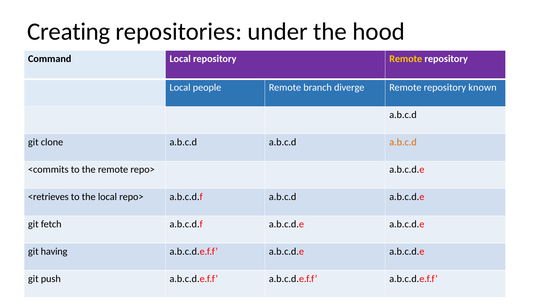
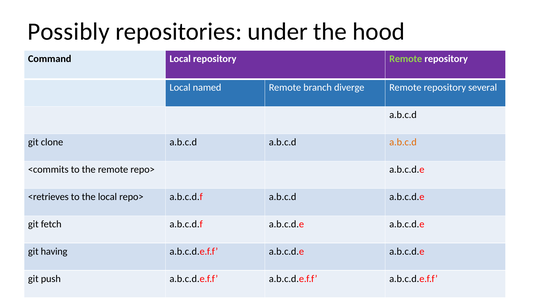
Creating: Creating -> Possibly
Remote at (406, 59) colour: yellow -> light green
people: people -> named
known: known -> several
